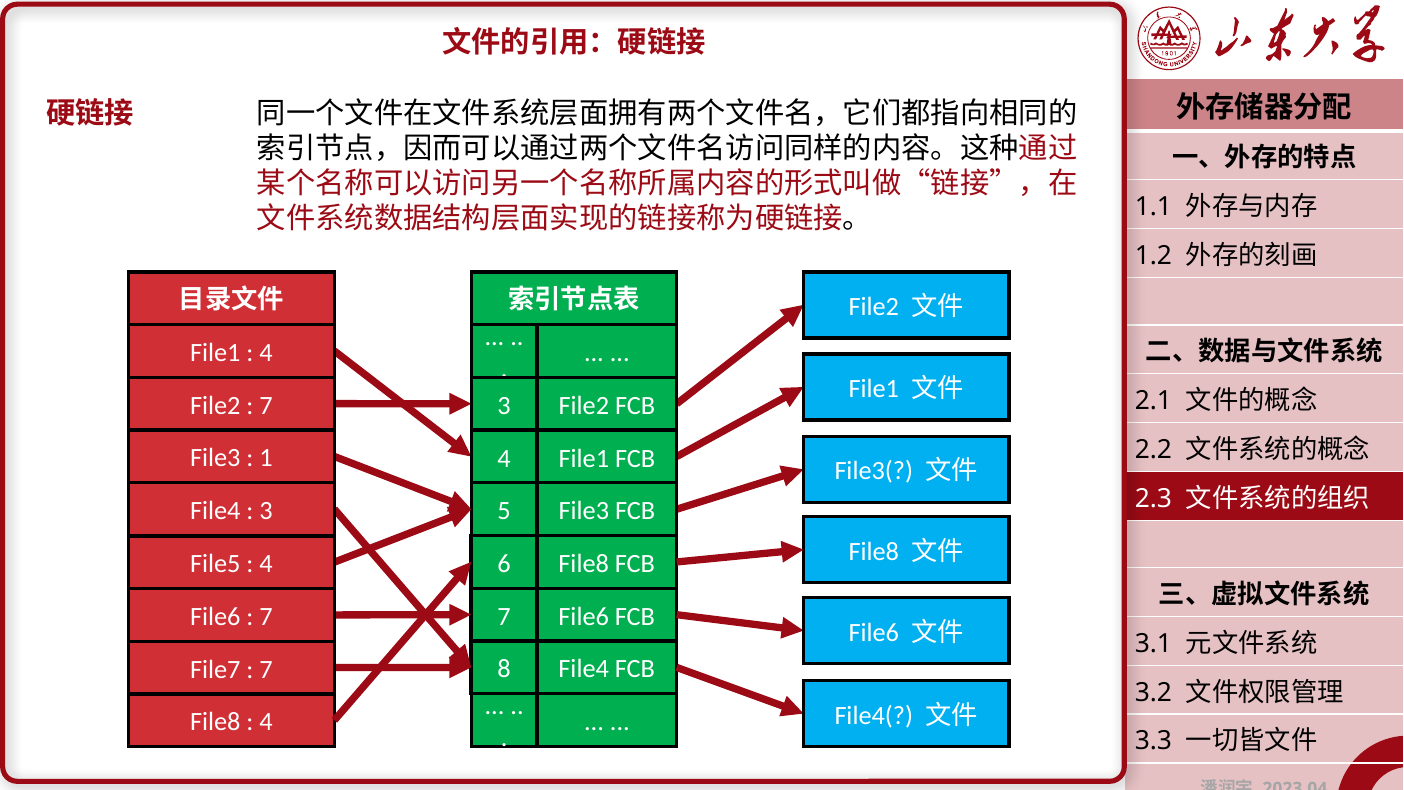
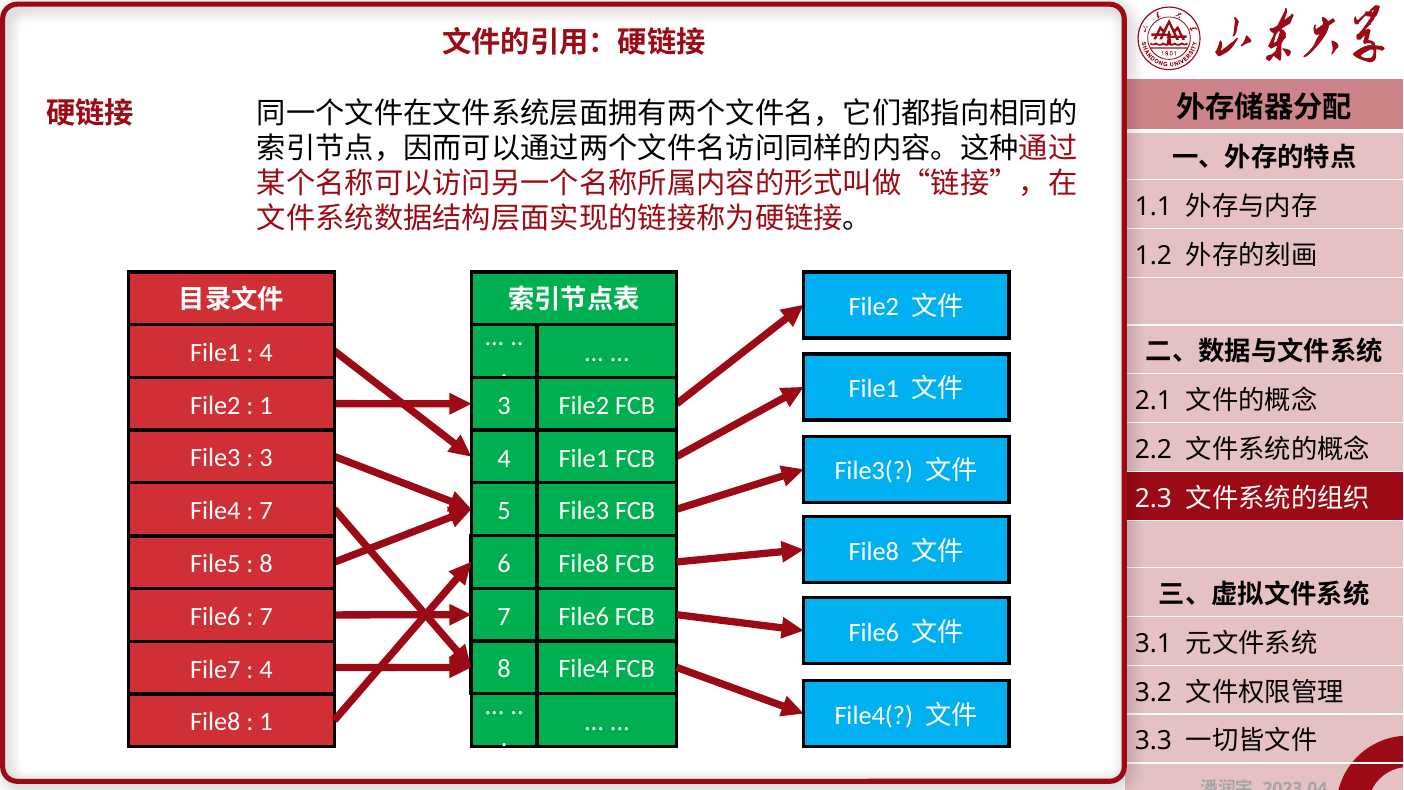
7 at (266, 405): 7 -> 1
1 at (266, 458): 1 -> 3
3 at (266, 511): 3 -> 7
4 at (266, 564): 4 -> 8
7 at (266, 669): 7 -> 4
4 at (266, 722): 4 -> 1
